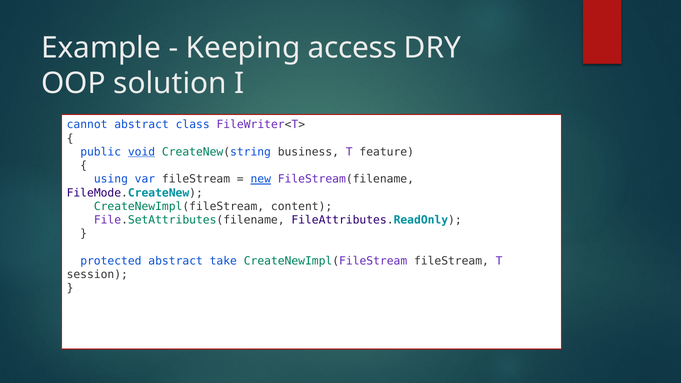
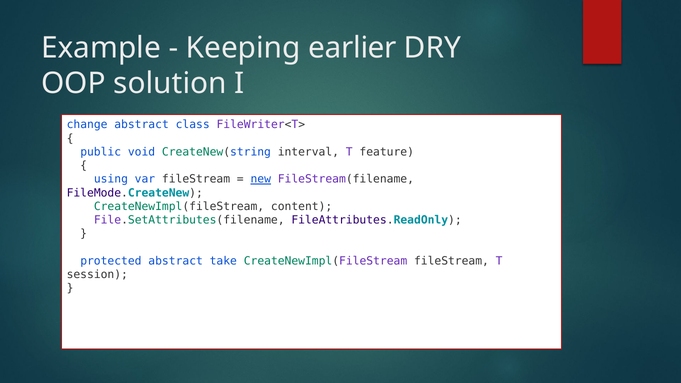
access: access -> earlier
cannot: cannot -> change
void underline: present -> none
business: business -> interval
